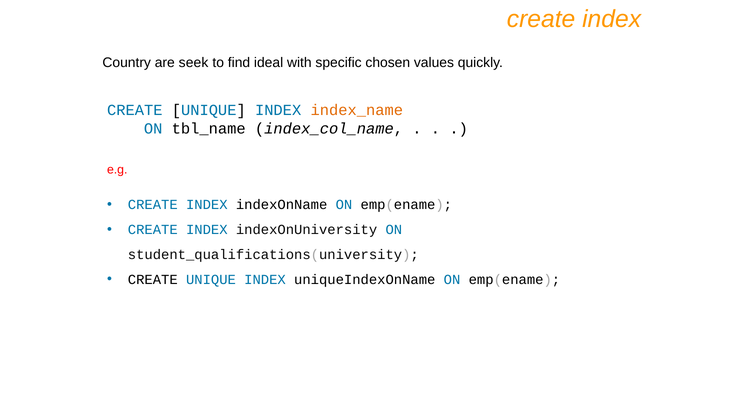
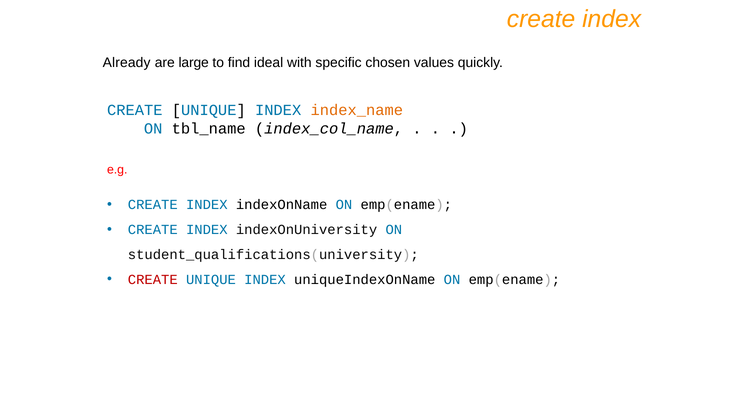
Country: Country -> Already
seek: seek -> large
CREATE at (153, 279) colour: black -> red
